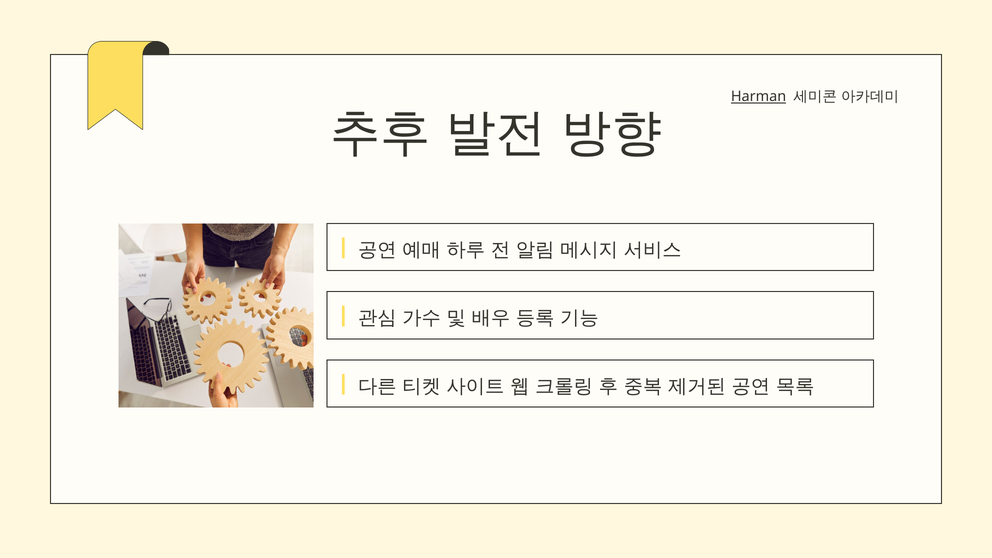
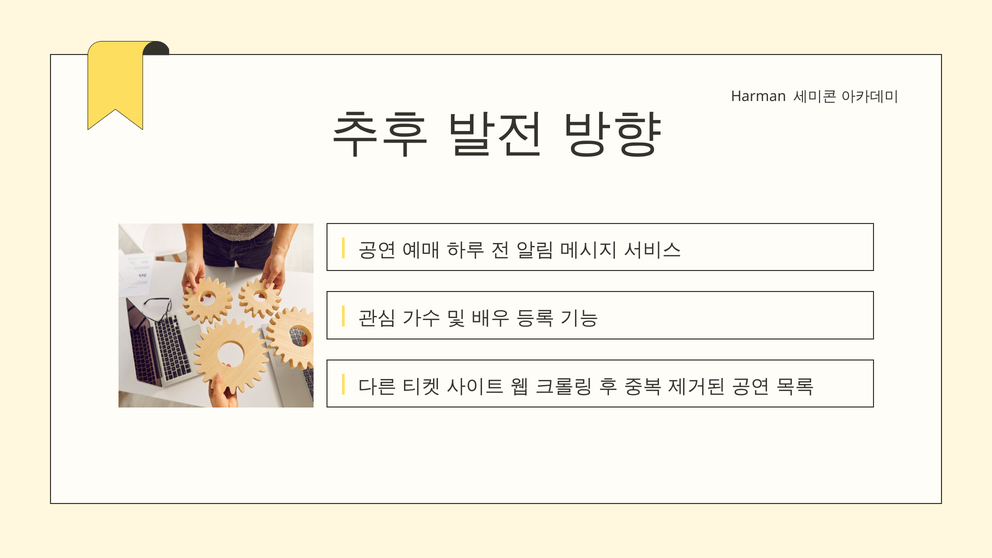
Harman underline: present -> none
